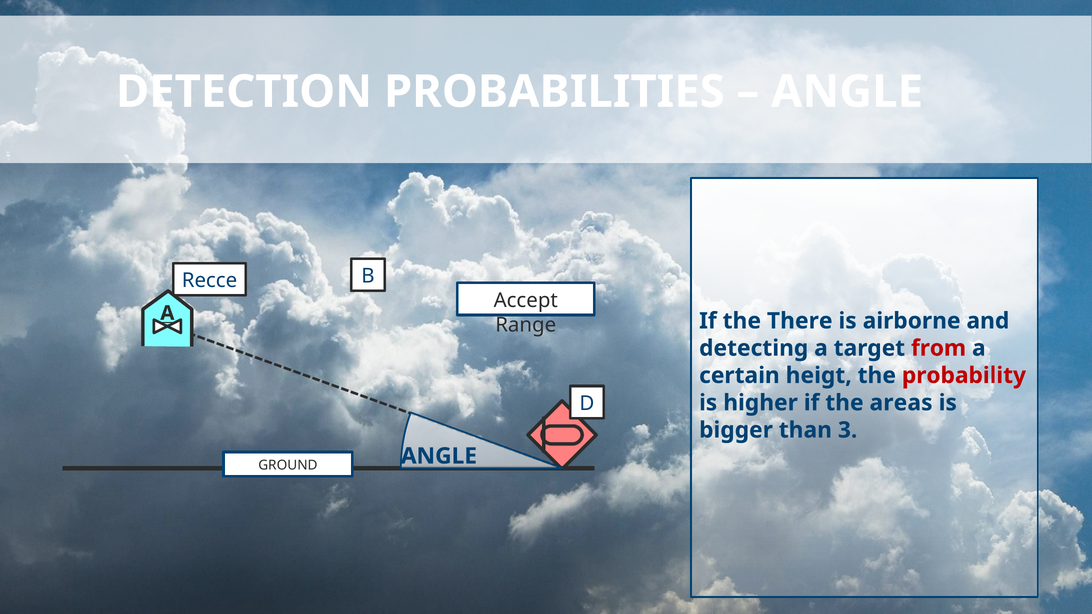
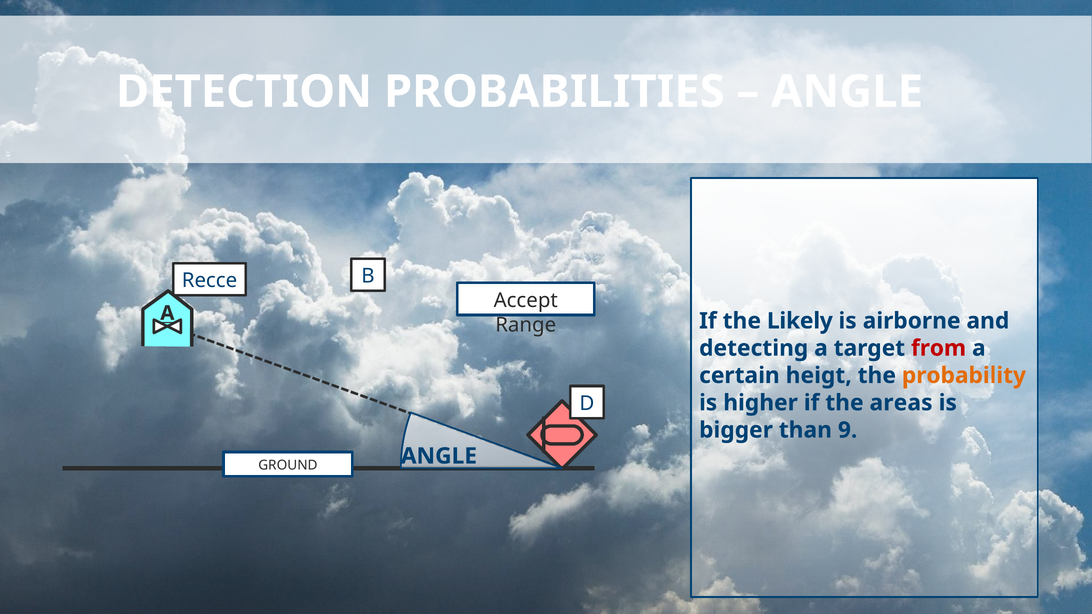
There: There -> Likely
probability colour: red -> orange
3: 3 -> 9
